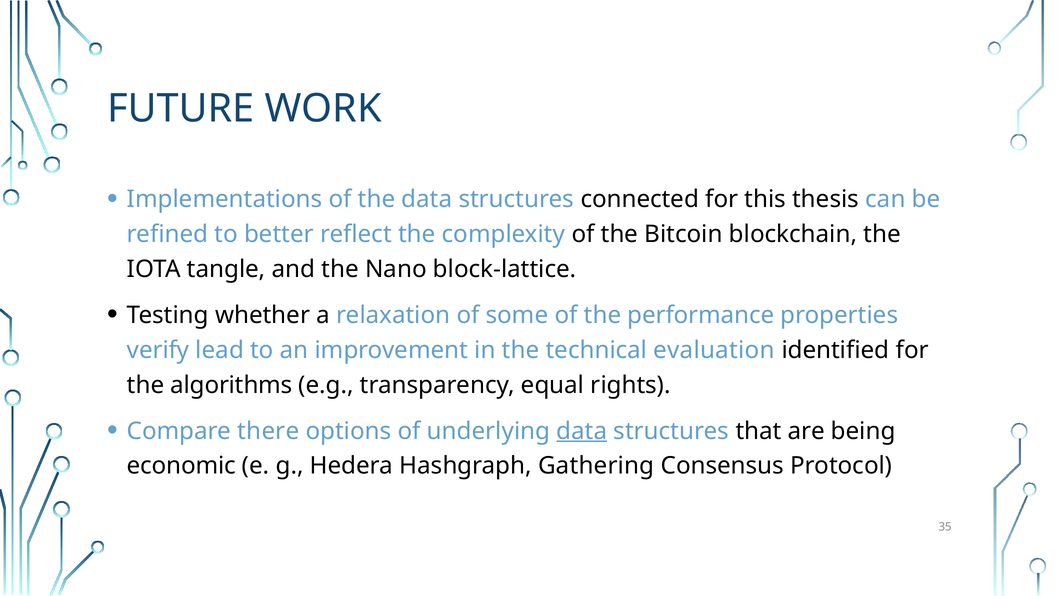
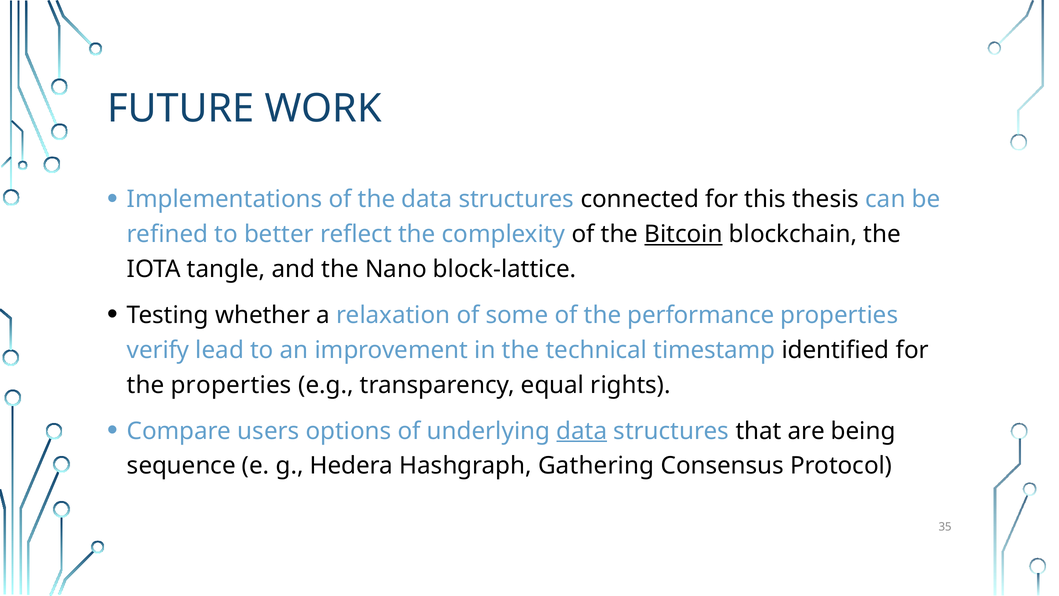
Bitcoin underline: none -> present
evaluation: evaluation -> timestamp
the algorithms: algorithms -> properties
there: there -> users
economic: economic -> sequence
